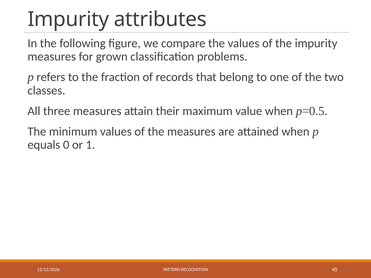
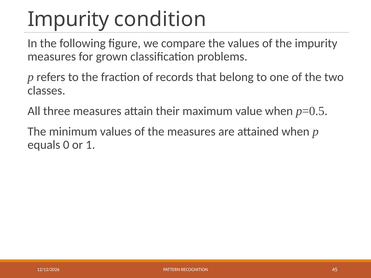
attributes: attributes -> condition
